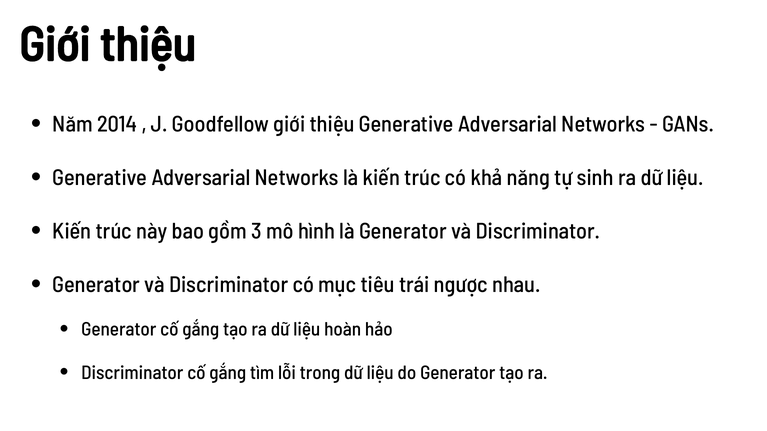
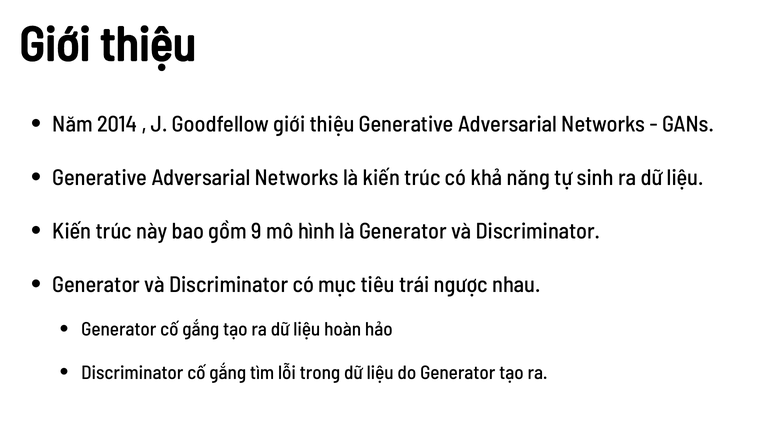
3: 3 -> 9
